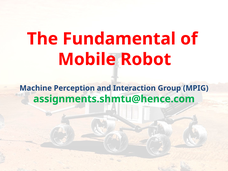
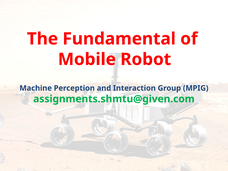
assignments.shmtu@hence.com: assignments.shmtu@hence.com -> assignments.shmtu@given.com
